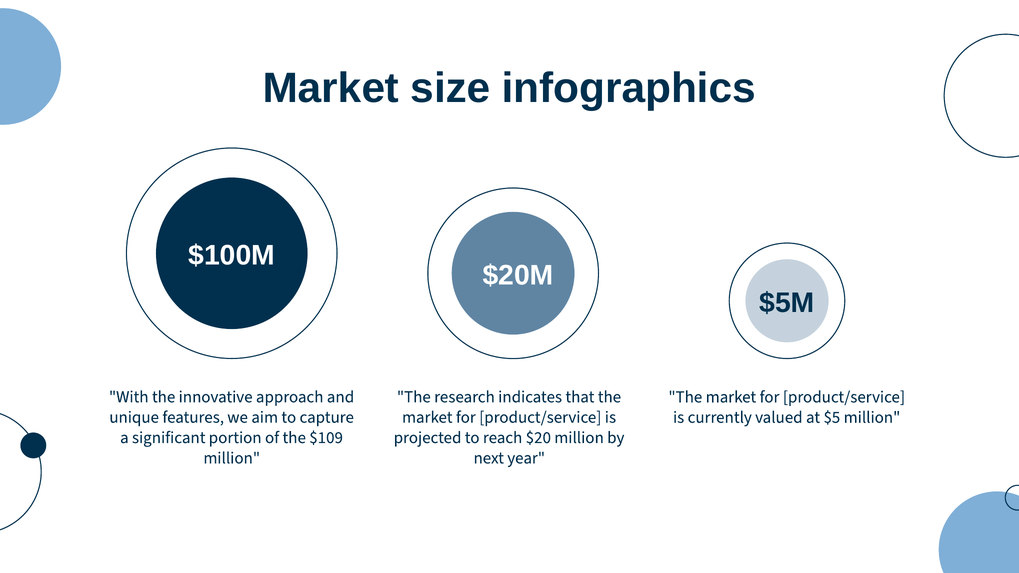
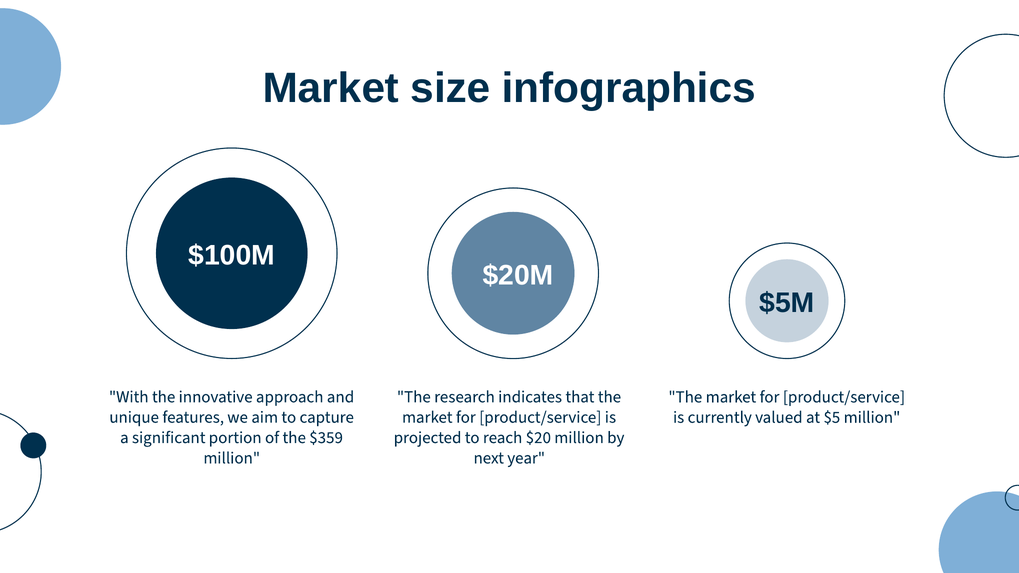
$109: $109 -> $359
